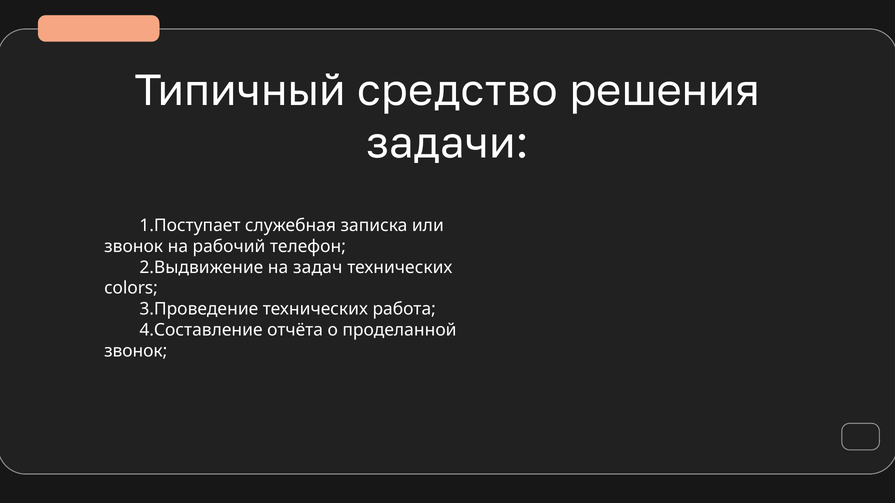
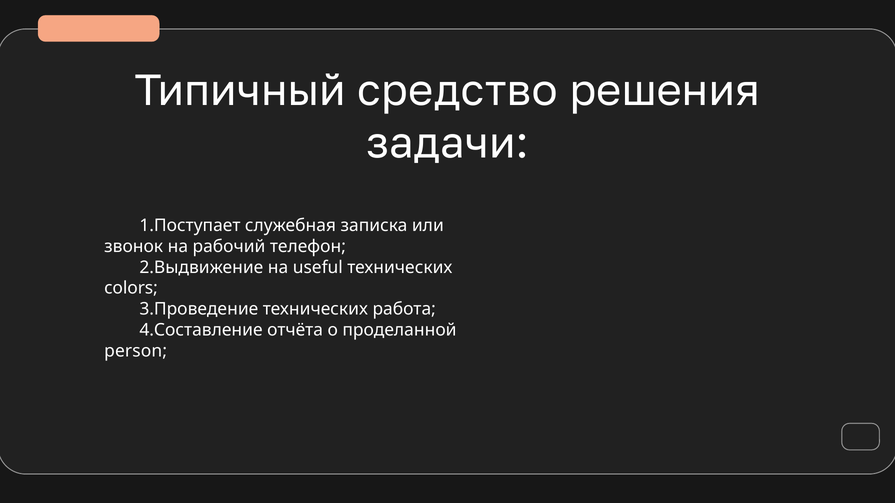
задач: задач -> useful
звонок at (136, 351): звонок -> person
